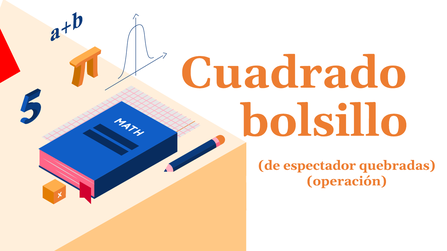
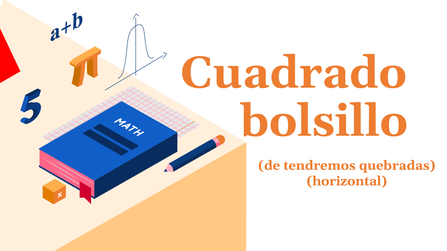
espectador: espectador -> tendremos
operación: operación -> horizontal
